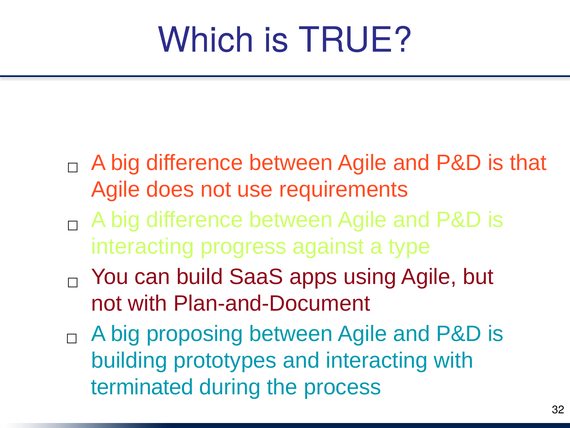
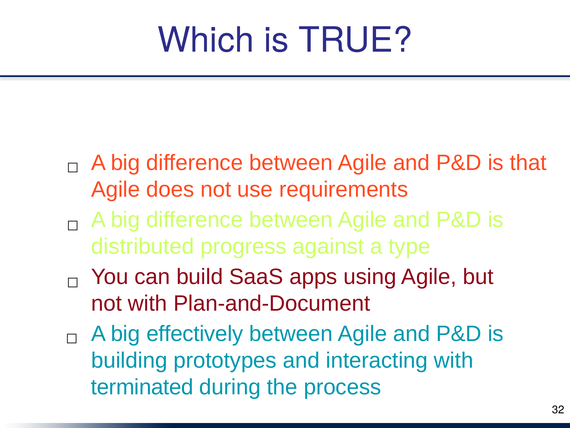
interacting at (143, 246): interacting -> distributed
proposing: proposing -> effectively
